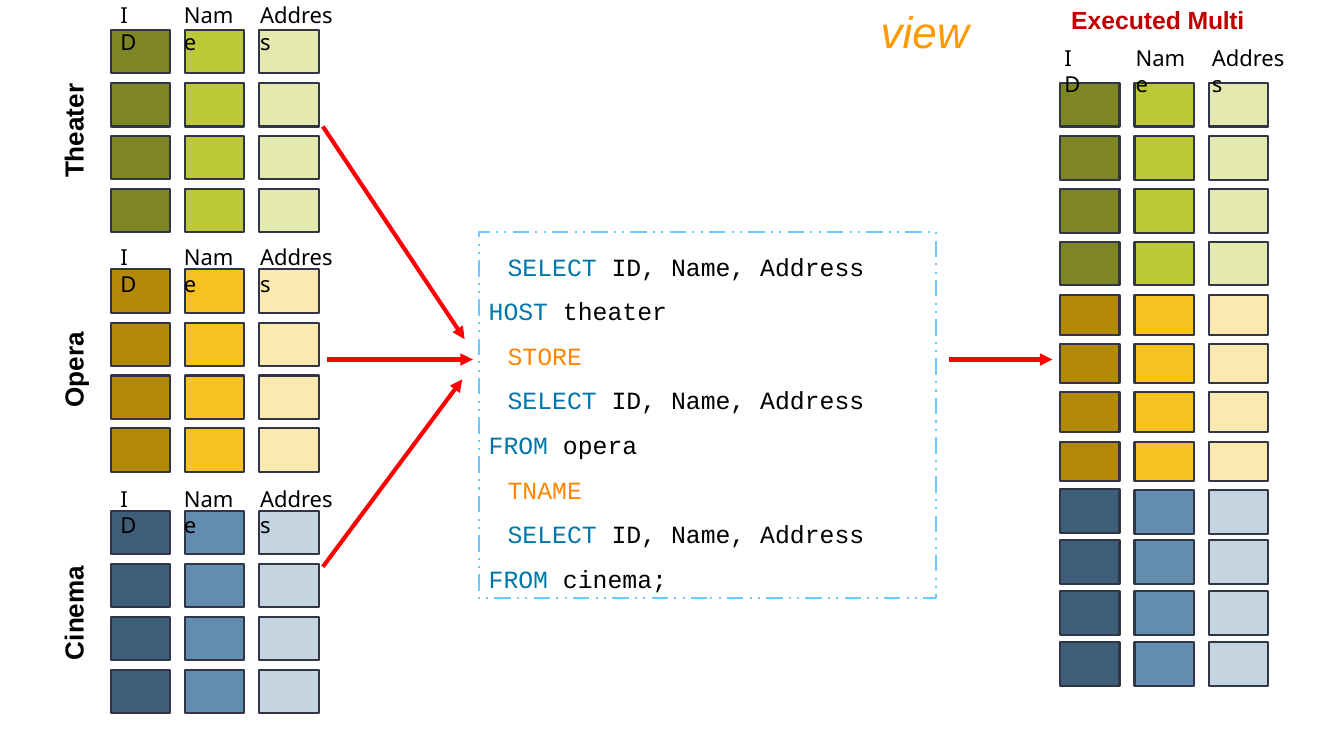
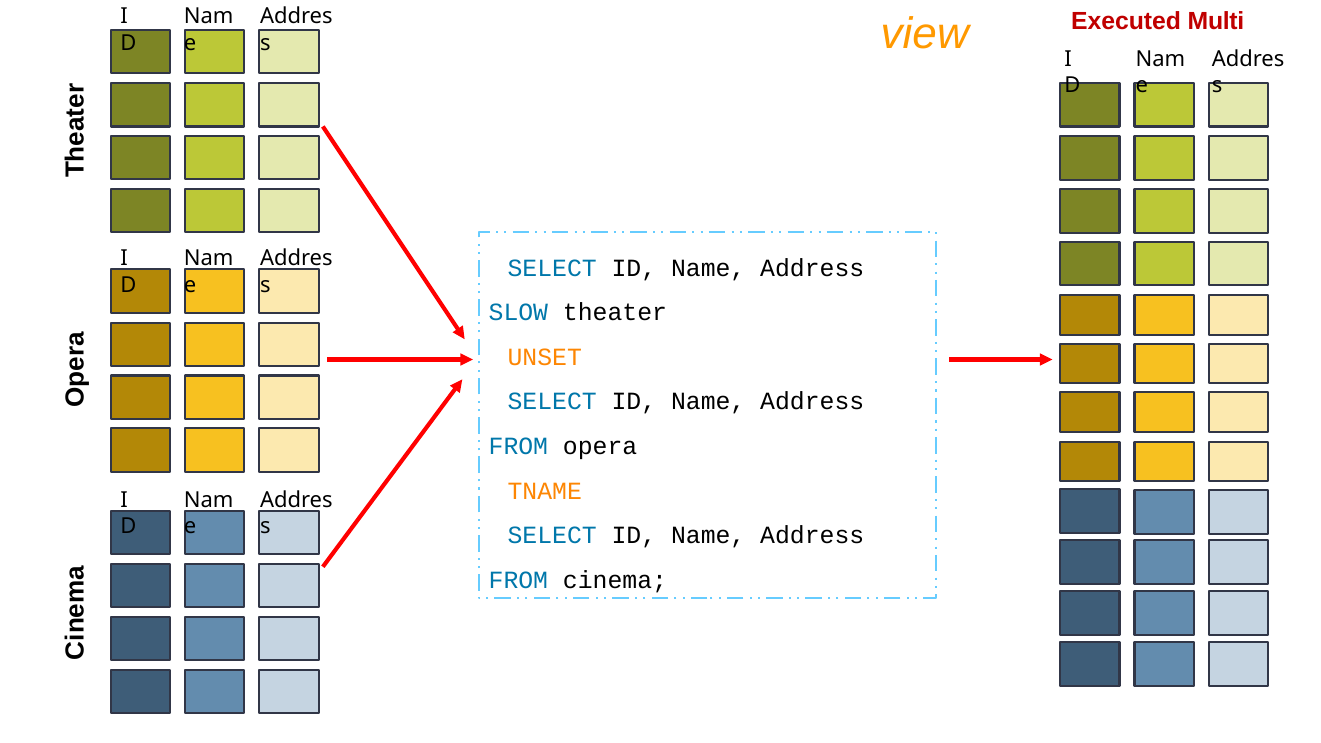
HOST: HOST -> SLOW
STORE: STORE -> UNSET
